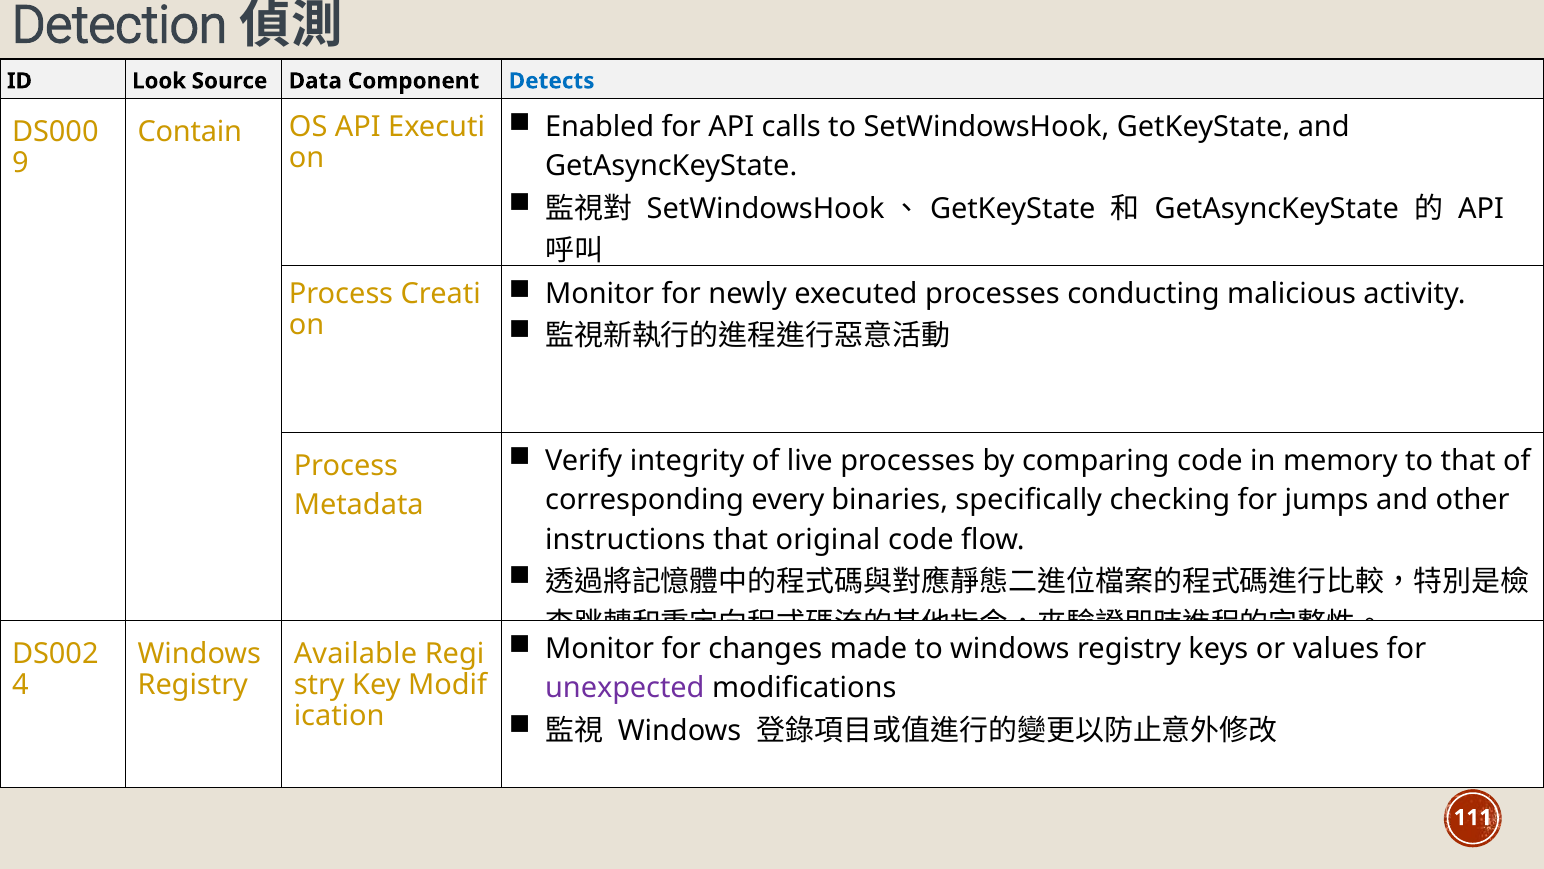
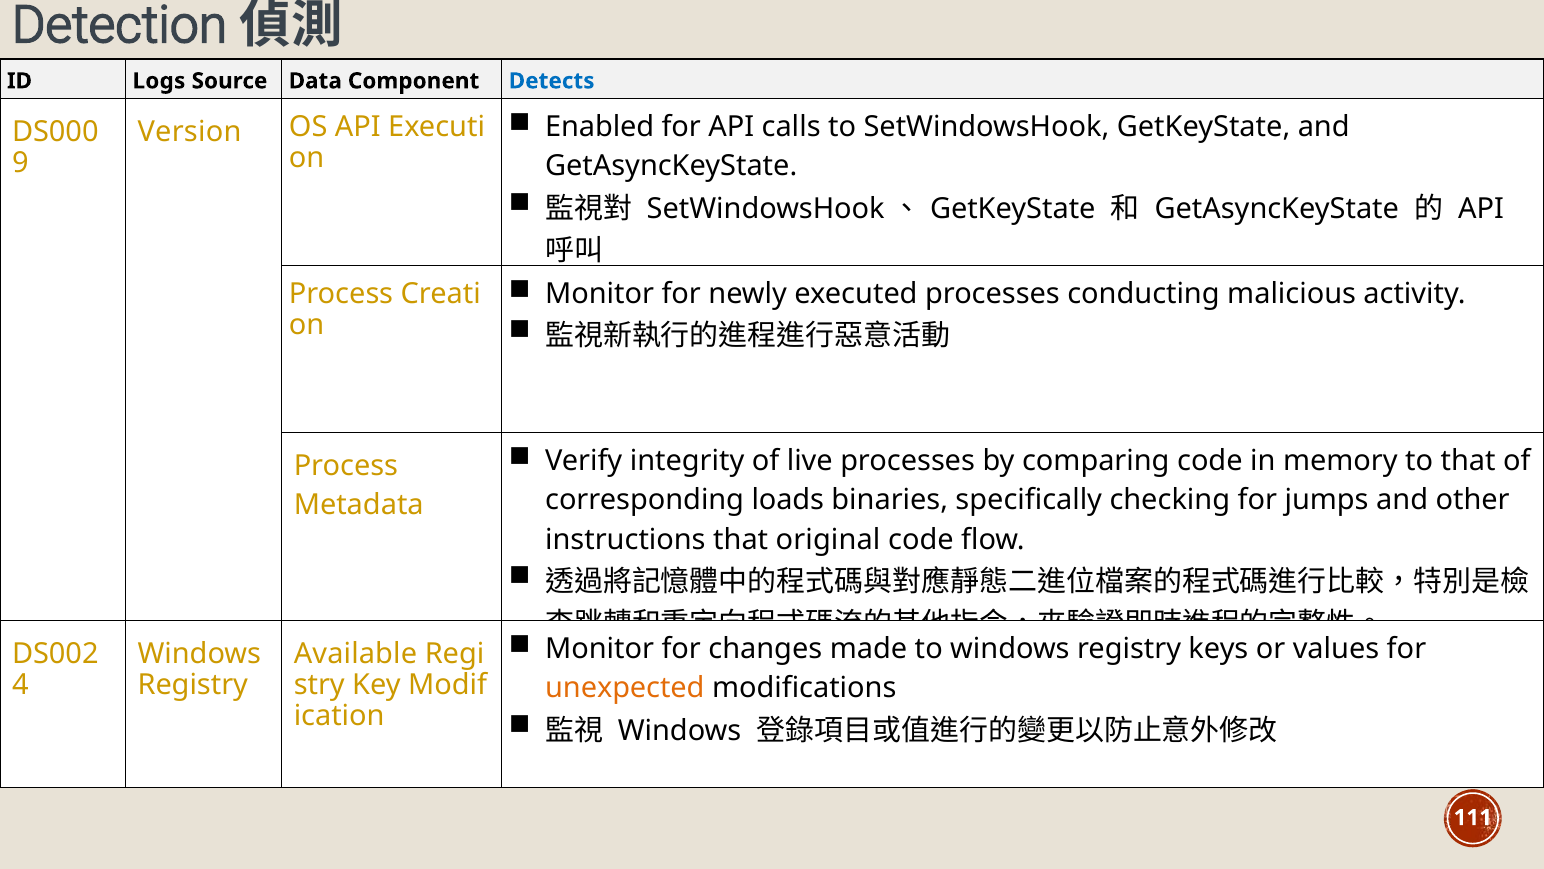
Look: Look -> Logs
Contain: Contain -> Version
every: every -> loads
unexpected colour: purple -> orange
